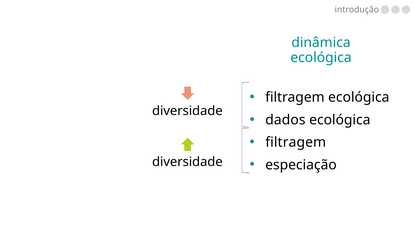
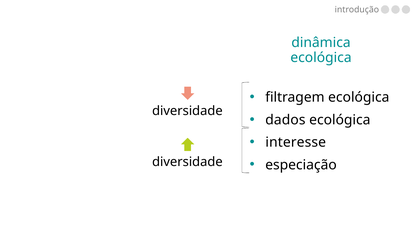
filtragem at (296, 143): filtragem -> interesse
